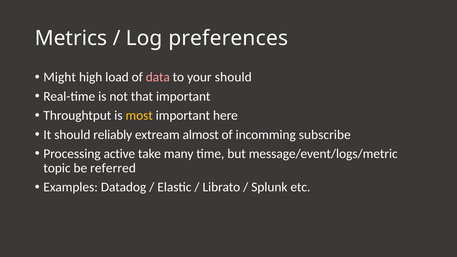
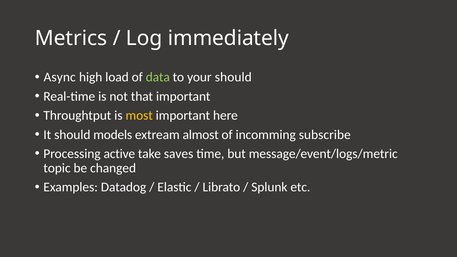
preferences: preferences -> immediately
Might: Might -> Async
data colour: pink -> light green
reliably: reliably -> models
many: many -> saves
referred: referred -> changed
